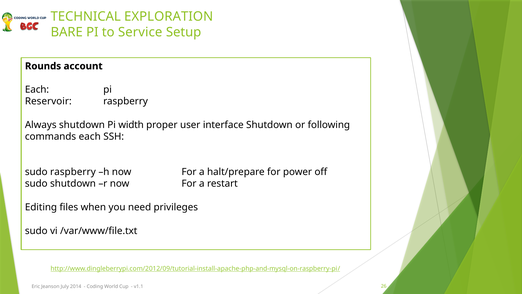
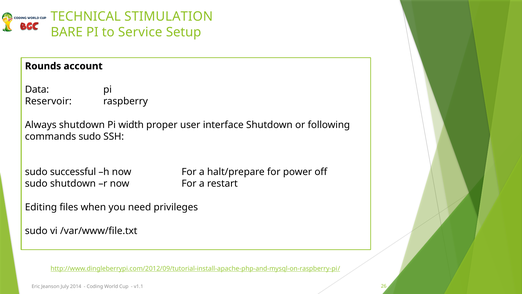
EXPLORATION: EXPLORATION -> STIMULATION
Each at (37, 90): Each -> Data
commands each: each -> sudo
sudo raspberry: raspberry -> successful
